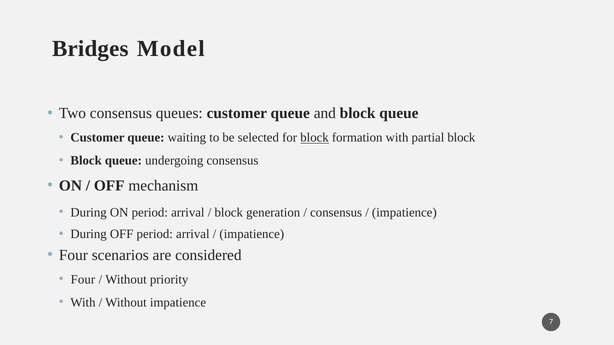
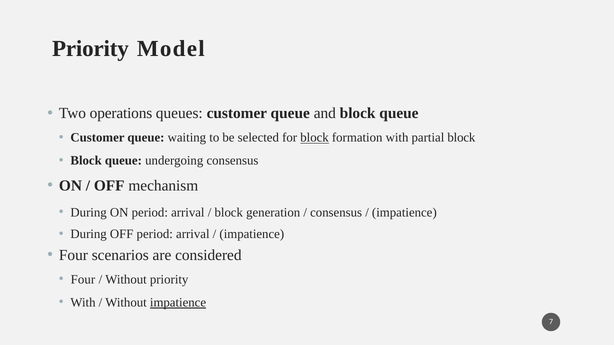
Bridges at (90, 49): Bridges -> Priority
Two consensus: consensus -> operations
impatience at (178, 303) underline: none -> present
